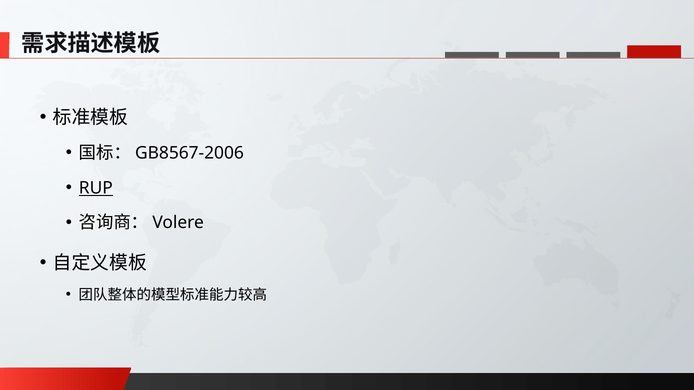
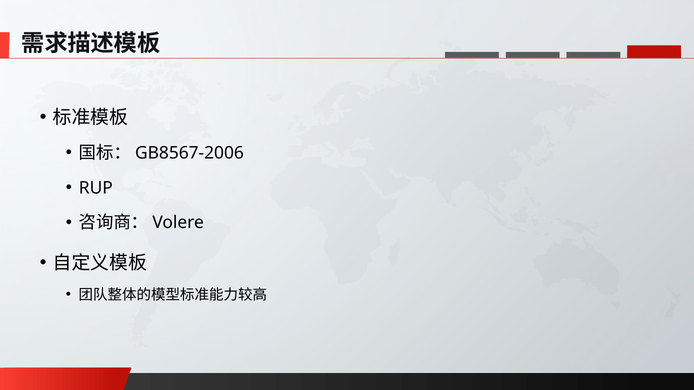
RUP underline: present -> none
